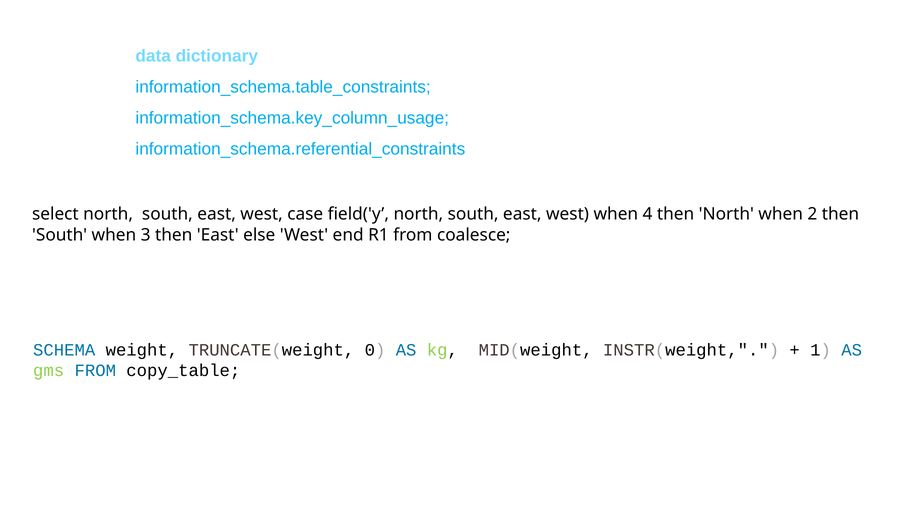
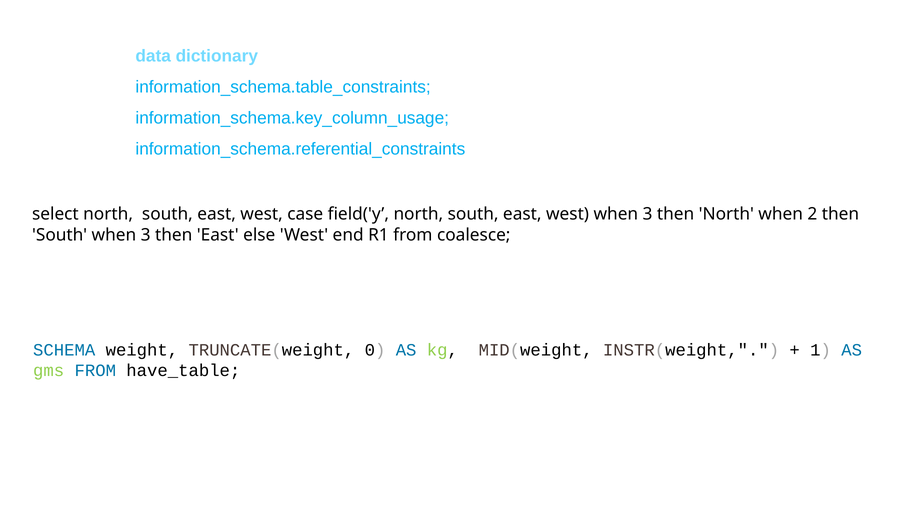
west when 4: 4 -> 3
copy_table: copy_table -> have_table
